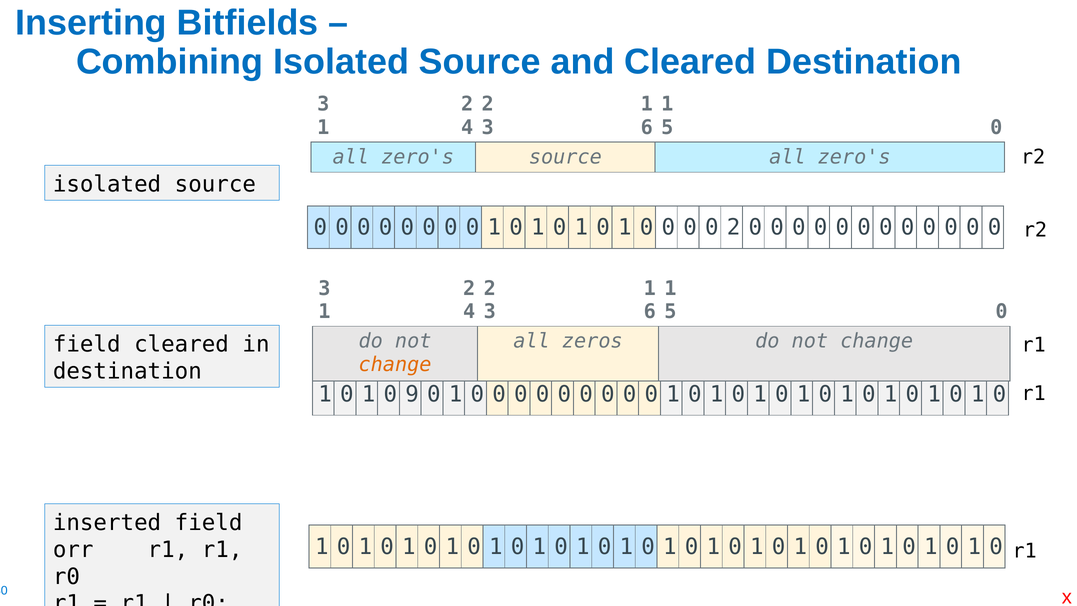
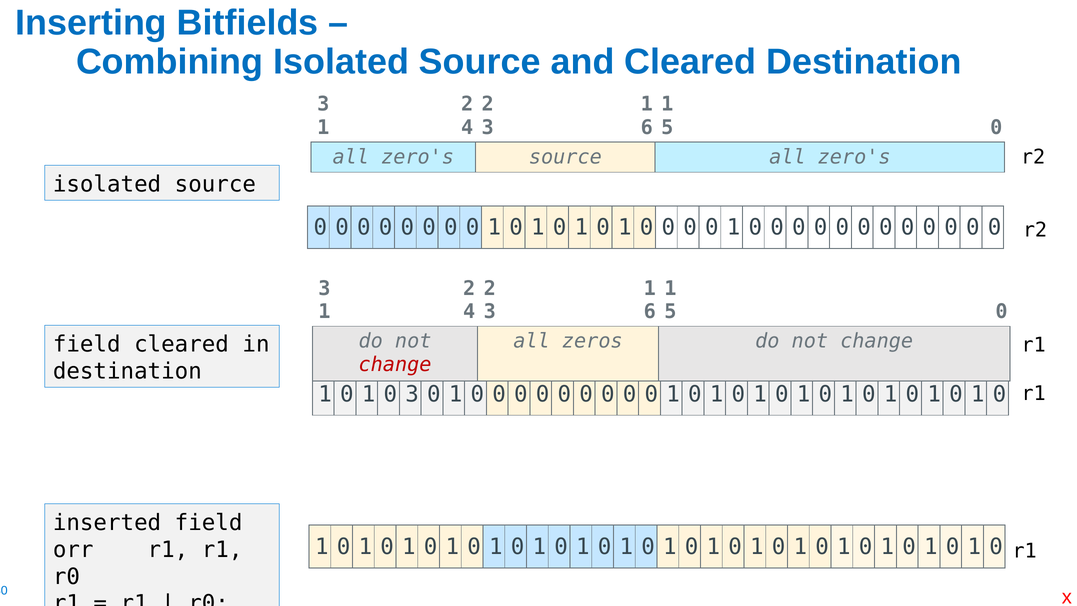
2 at (734, 227): 2 -> 1
change at (395, 365) colour: orange -> red
9 at (412, 394): 9 -> 3
